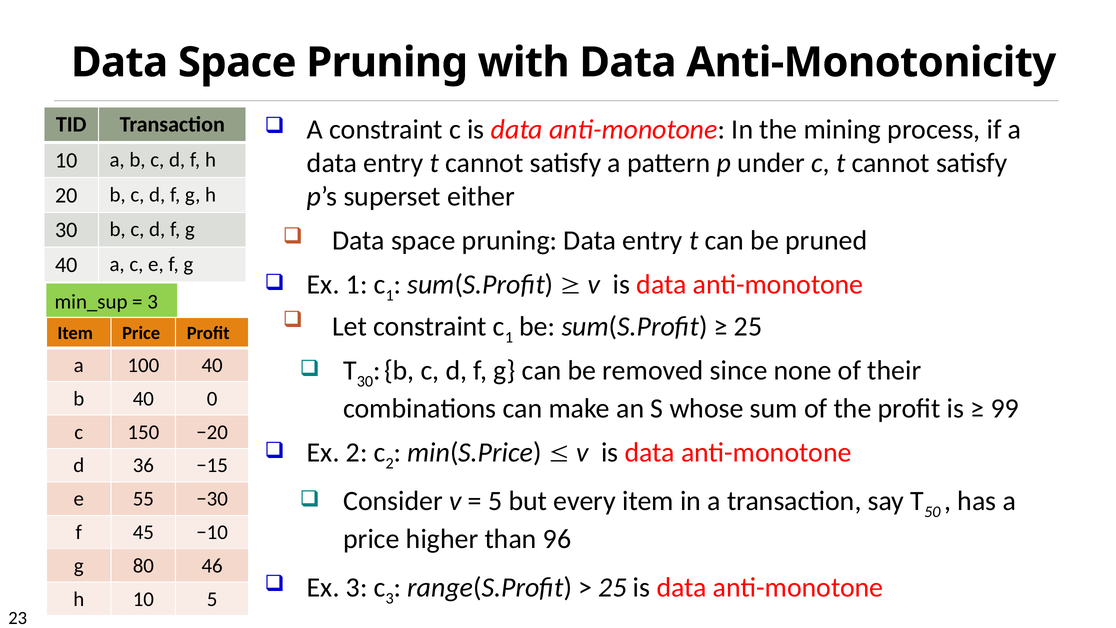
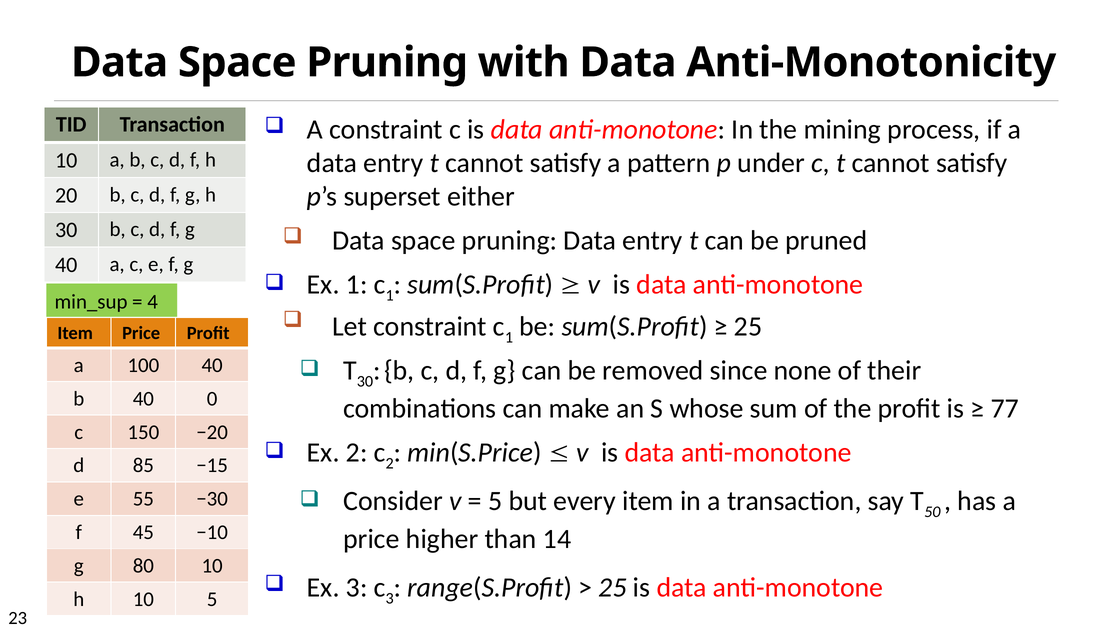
3 at (153, 302): 3 -> 4
99: 99 -> 77
36: 36 -> 85
96: 96 -> 14
80 46: 46 -> 10
